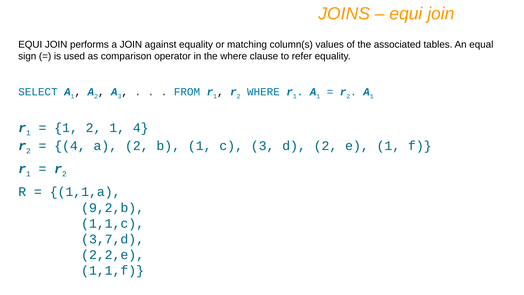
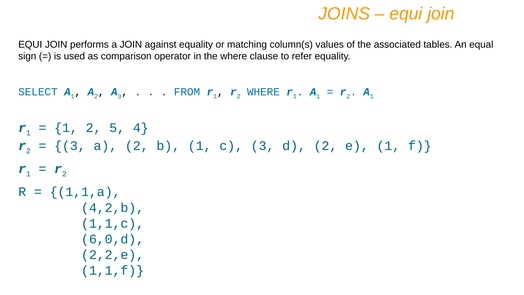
2 1: 1 -> 5
4 at (70, 146): 4 -> 3
9,2,b: 9,2,b -> 4,2,b
3,7,d: 3,7,d -> 6,0,d
